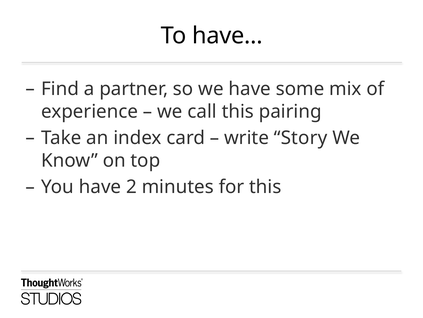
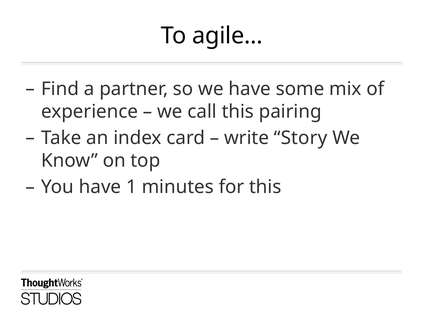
have…: have… -> agile…
2: 2 -> 1
